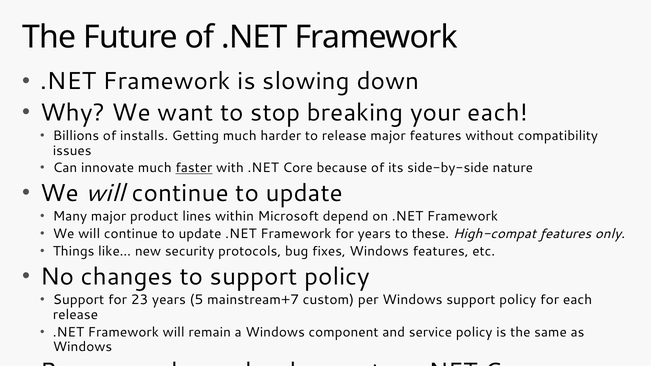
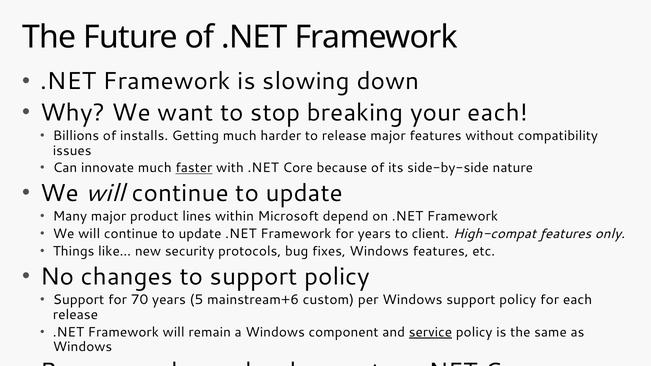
these: these -> client
23: 23 -> 70
mainstream+7: mainstream+7 -> mainstream+6
service underline: none -> present
